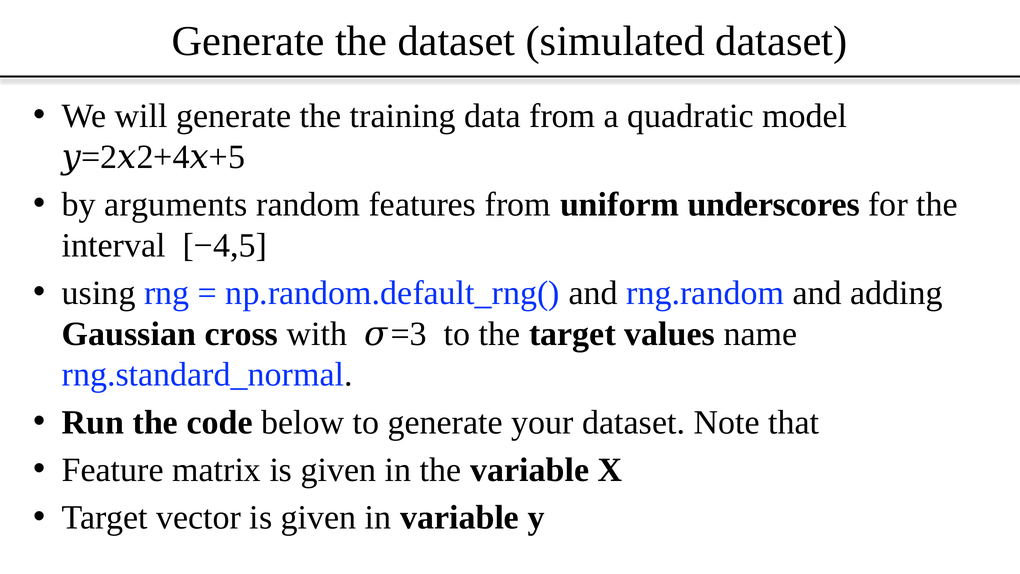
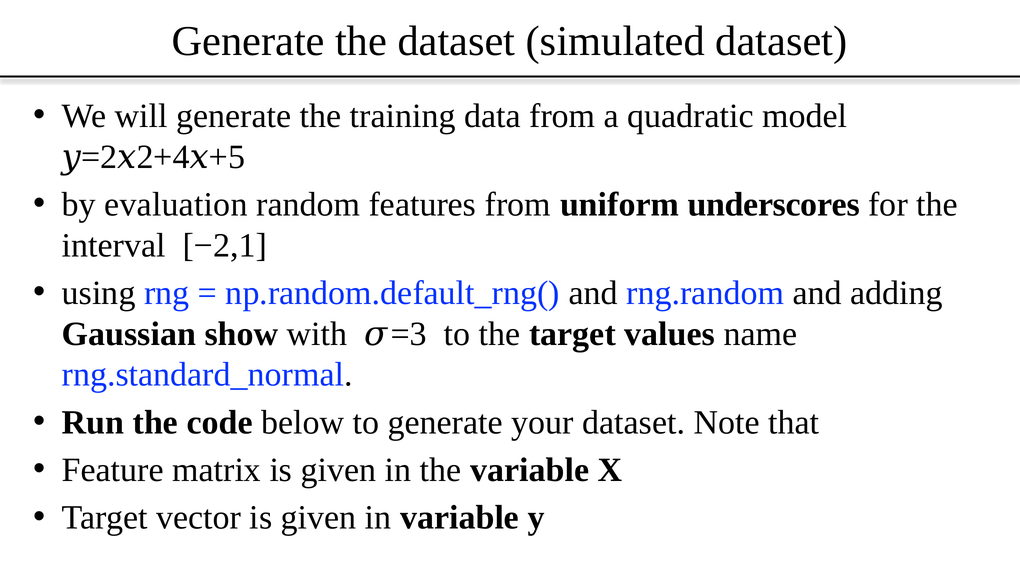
arguments: arguments -> evaluation
−4,5: −4,5 -> −2,1
cross: cross -> show
